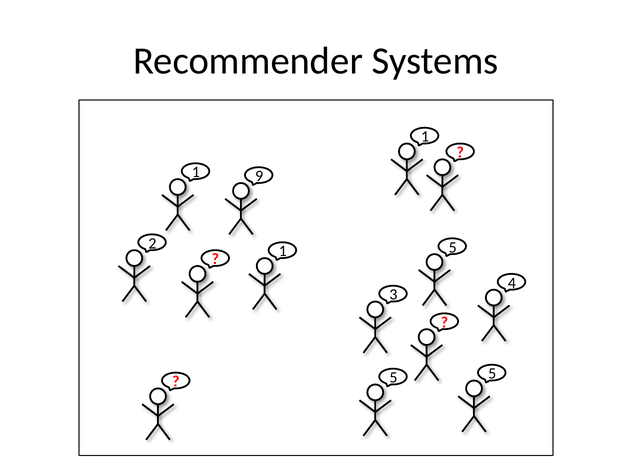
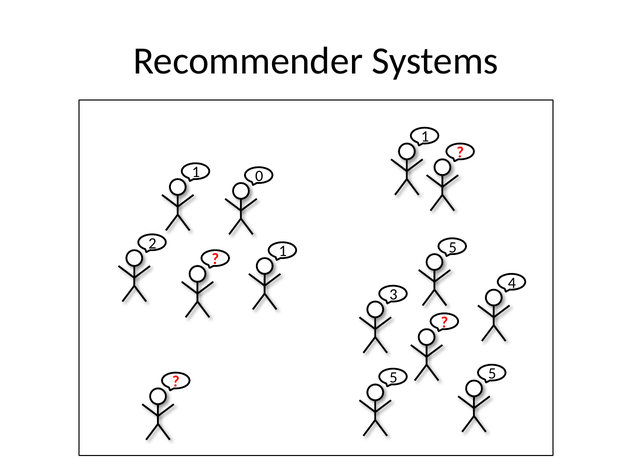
9: 9 -> 0
